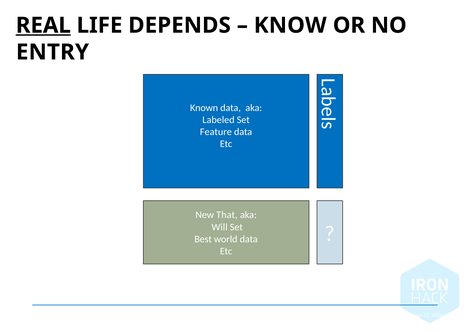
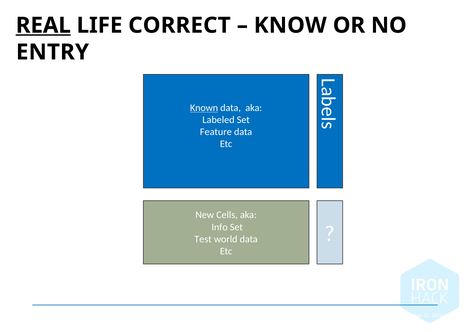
DEPENDS: DEPENDS -> CORRECT
Known underline: none -> present
That: That -> Cells
Will: Will -> Info
Best: Best -> Test
